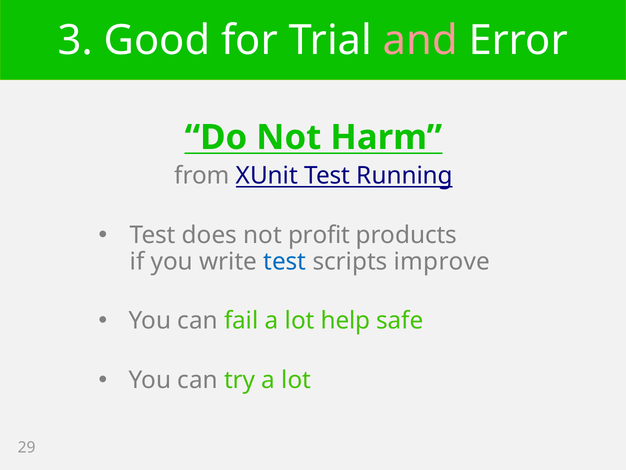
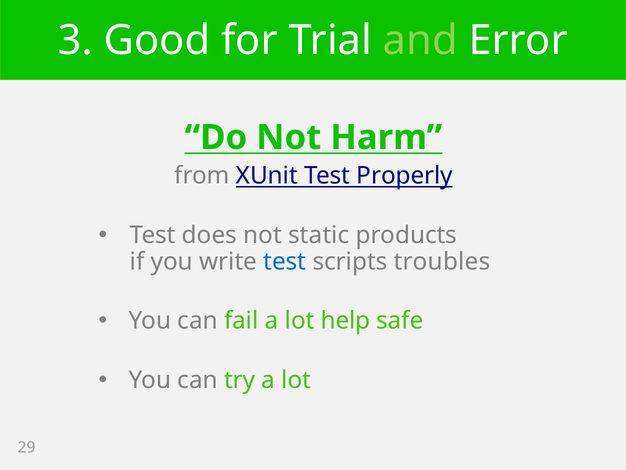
and colour: pink -> light green
Running: Running -> Properly
profit: profit -> static
improve: improve -> troubles
